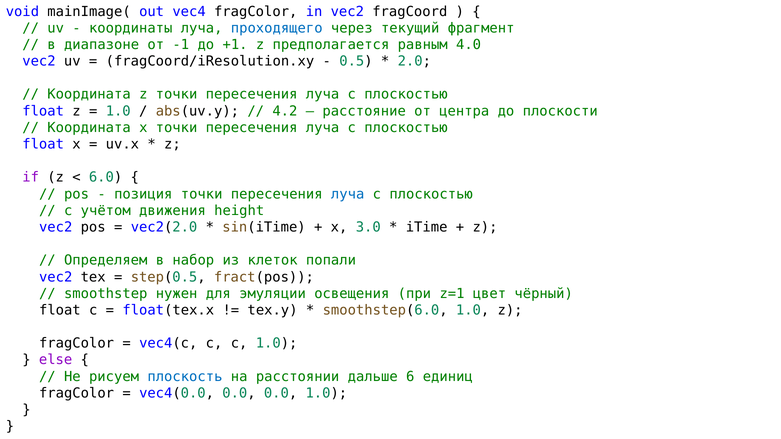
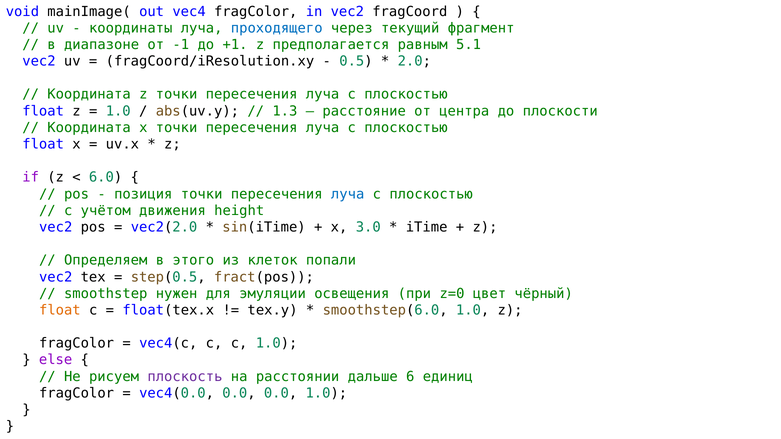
4.0: 4.0 -> 5.1
4.2: 4.2 -> 1.3
набор: набор -> этого
z=1: z=1 -> z=0
float at (60, 310) colour: black -> orange
плоскость colour: blue -> purple
